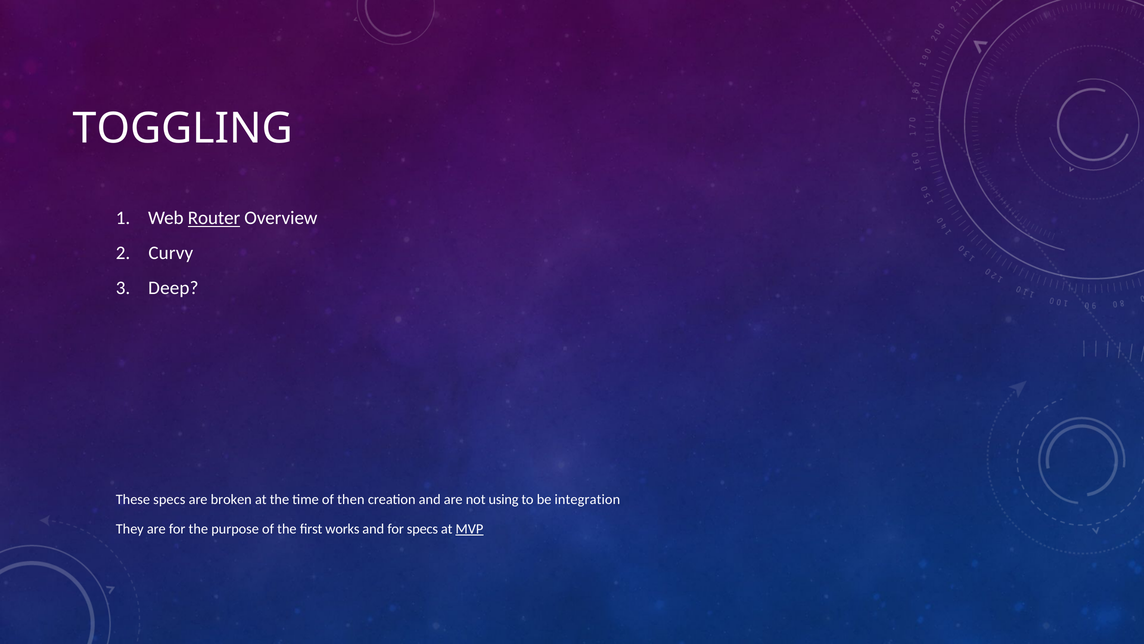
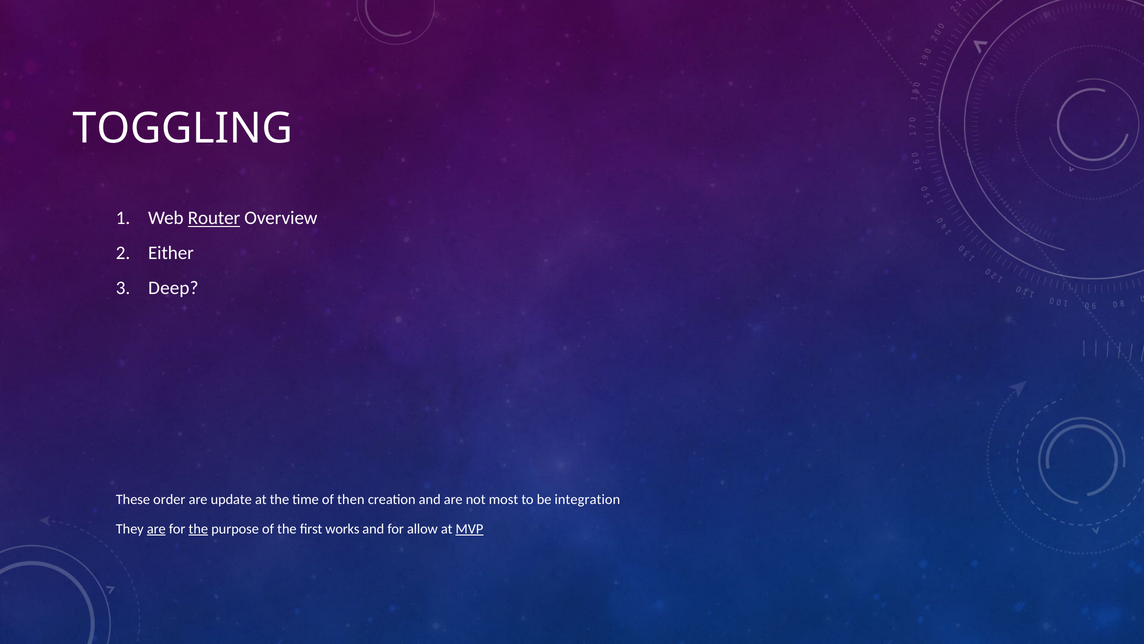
Curvy: Curvy -> Either
These specs: specs -> order
broken: broken -> update
using: using -> most
are at (156, 528) underline: none -> present
the at (198, 528) underline: none -> present
for specs: specs -> allow
